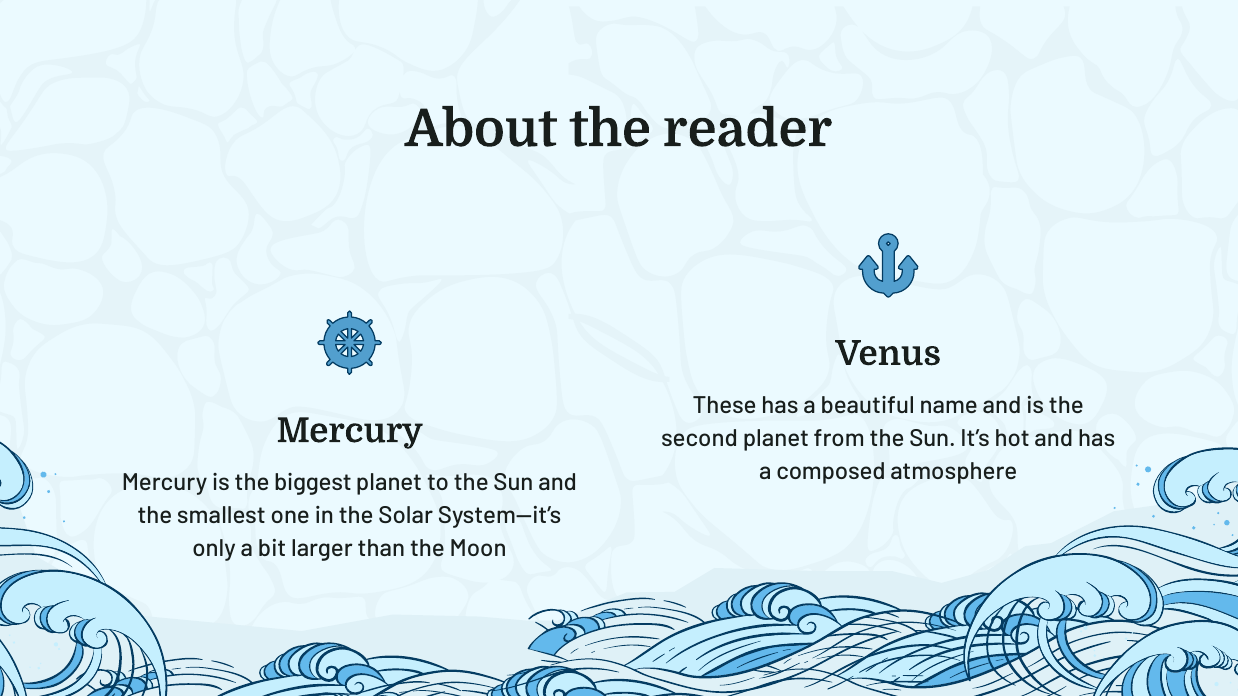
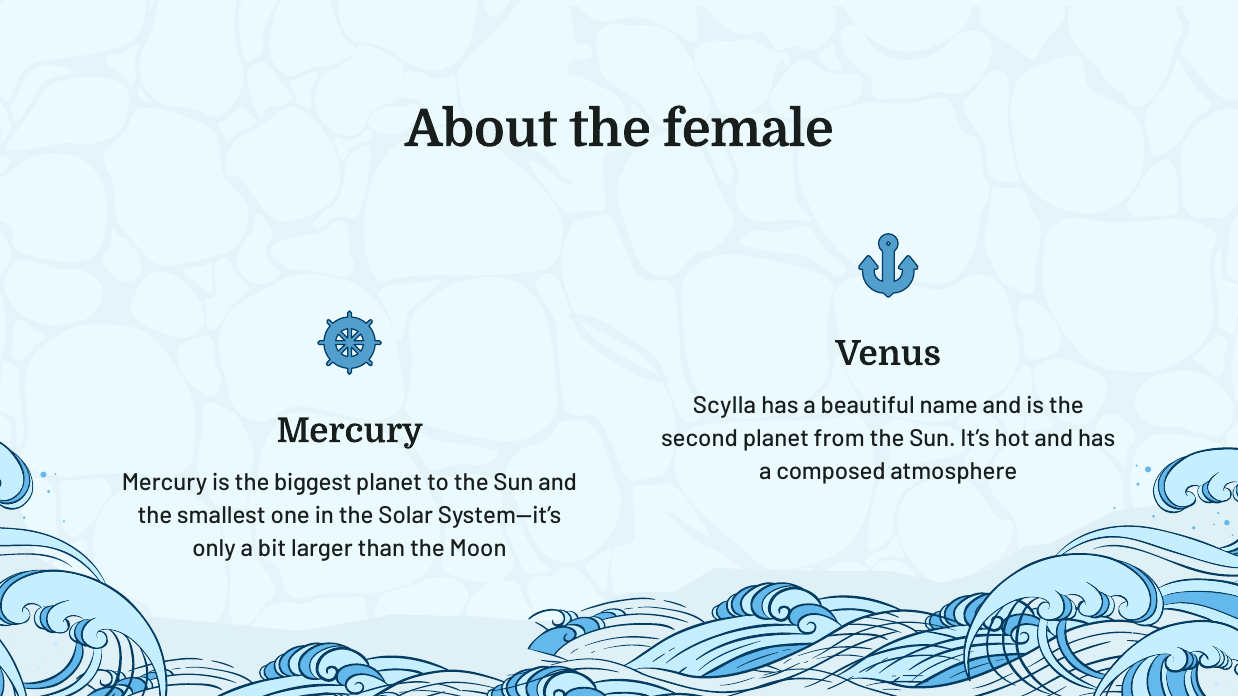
reader: reader -> female
These: These -> Scylla
